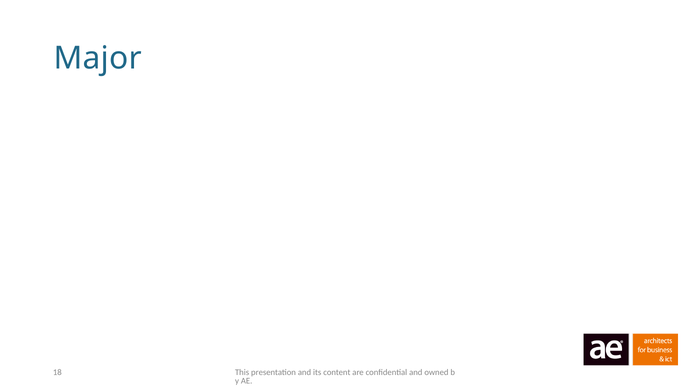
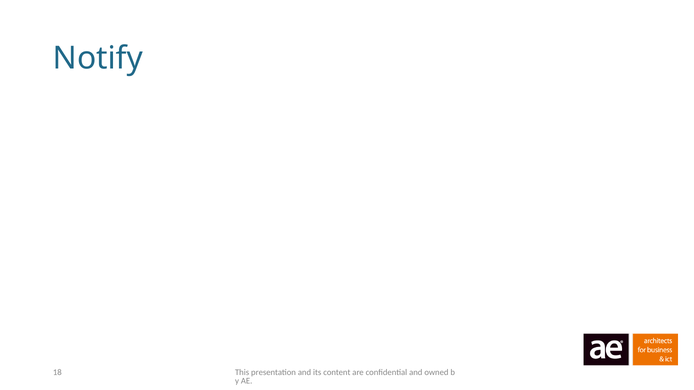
Major: Major -> Notify
